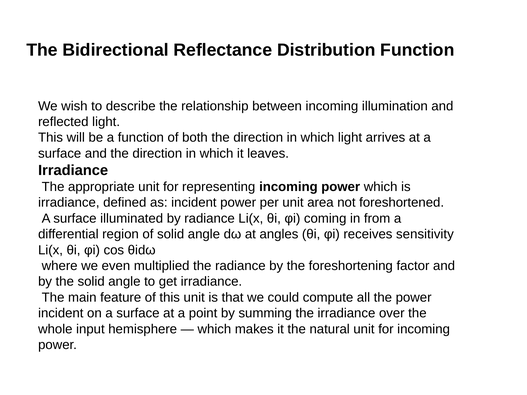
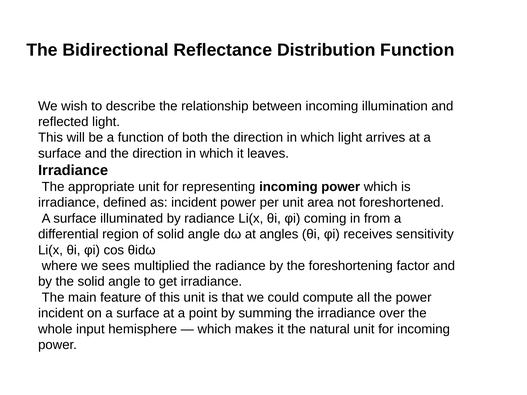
even: even -> sees
